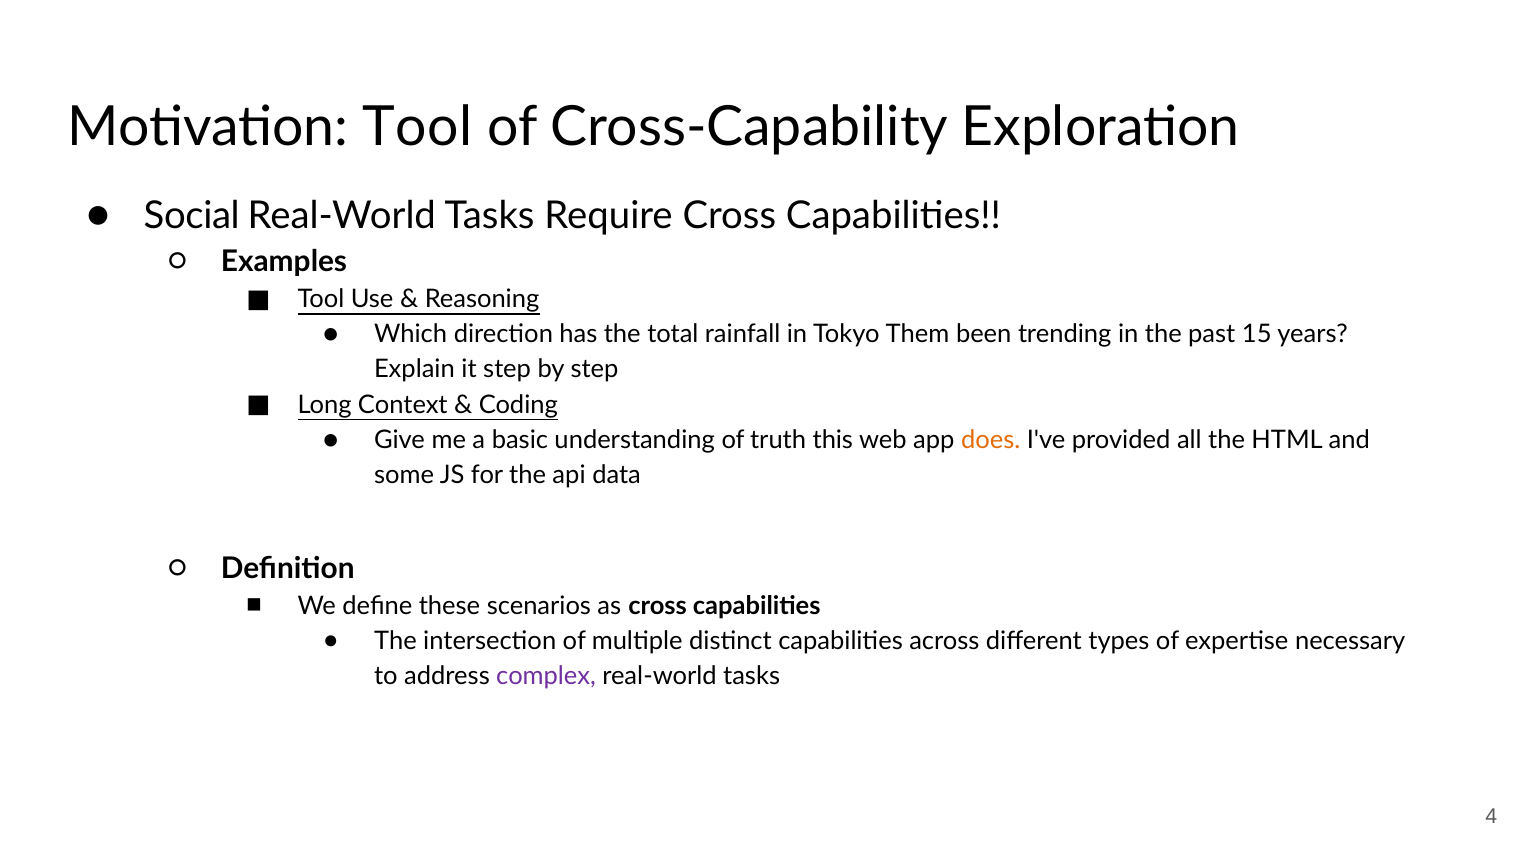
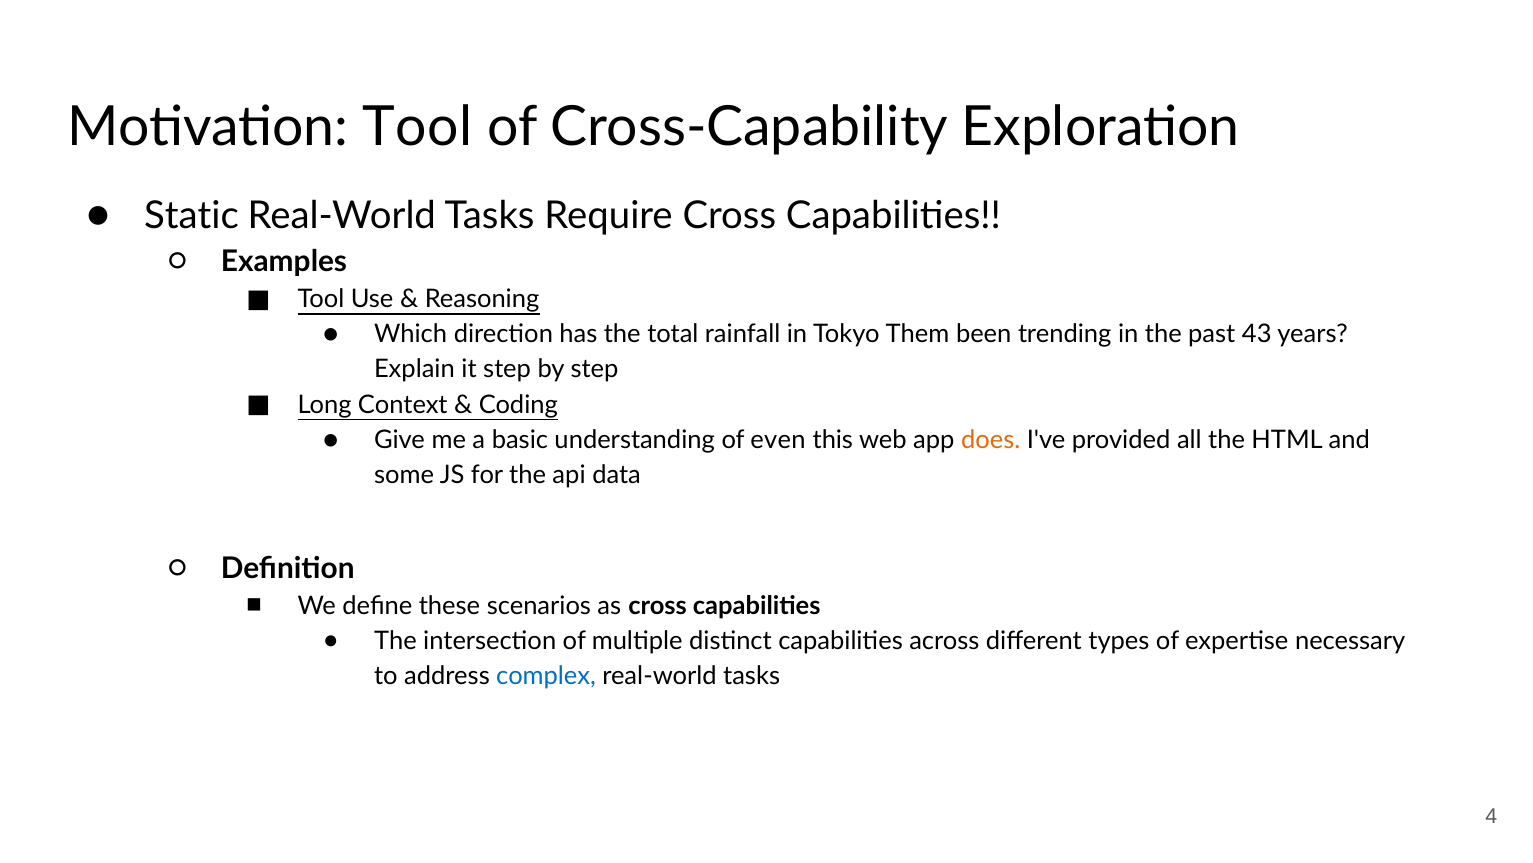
Social: Social -> Static
15: 15 -> 43
truth: truth -> even
complex colour: purple -> blue
